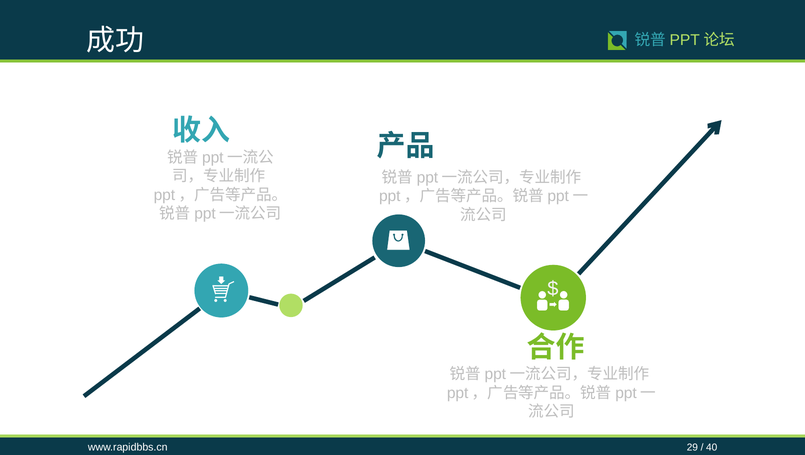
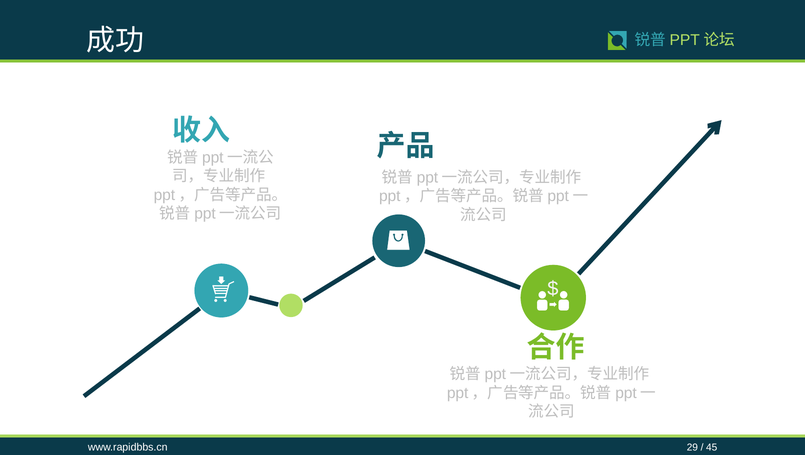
40: 40 -> 45
